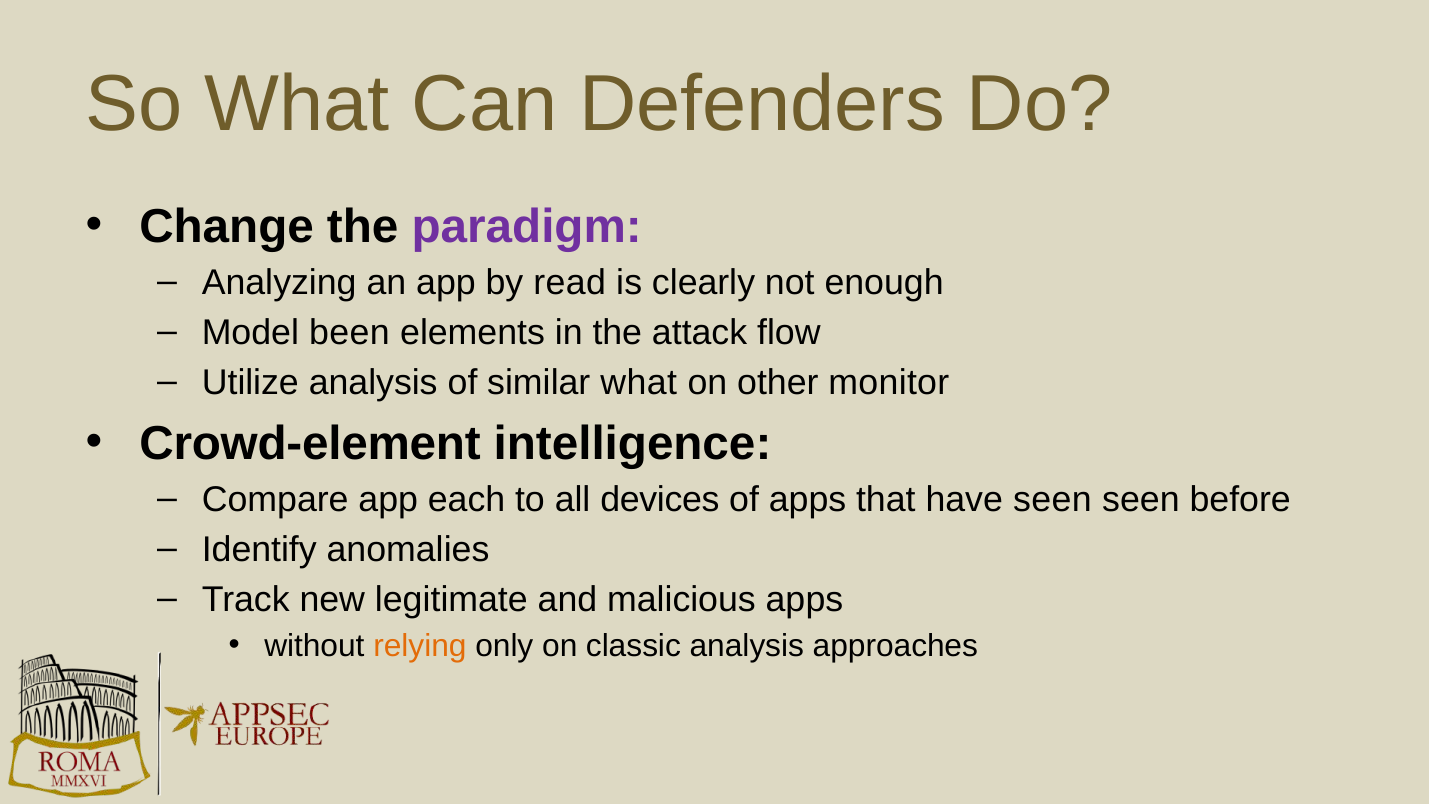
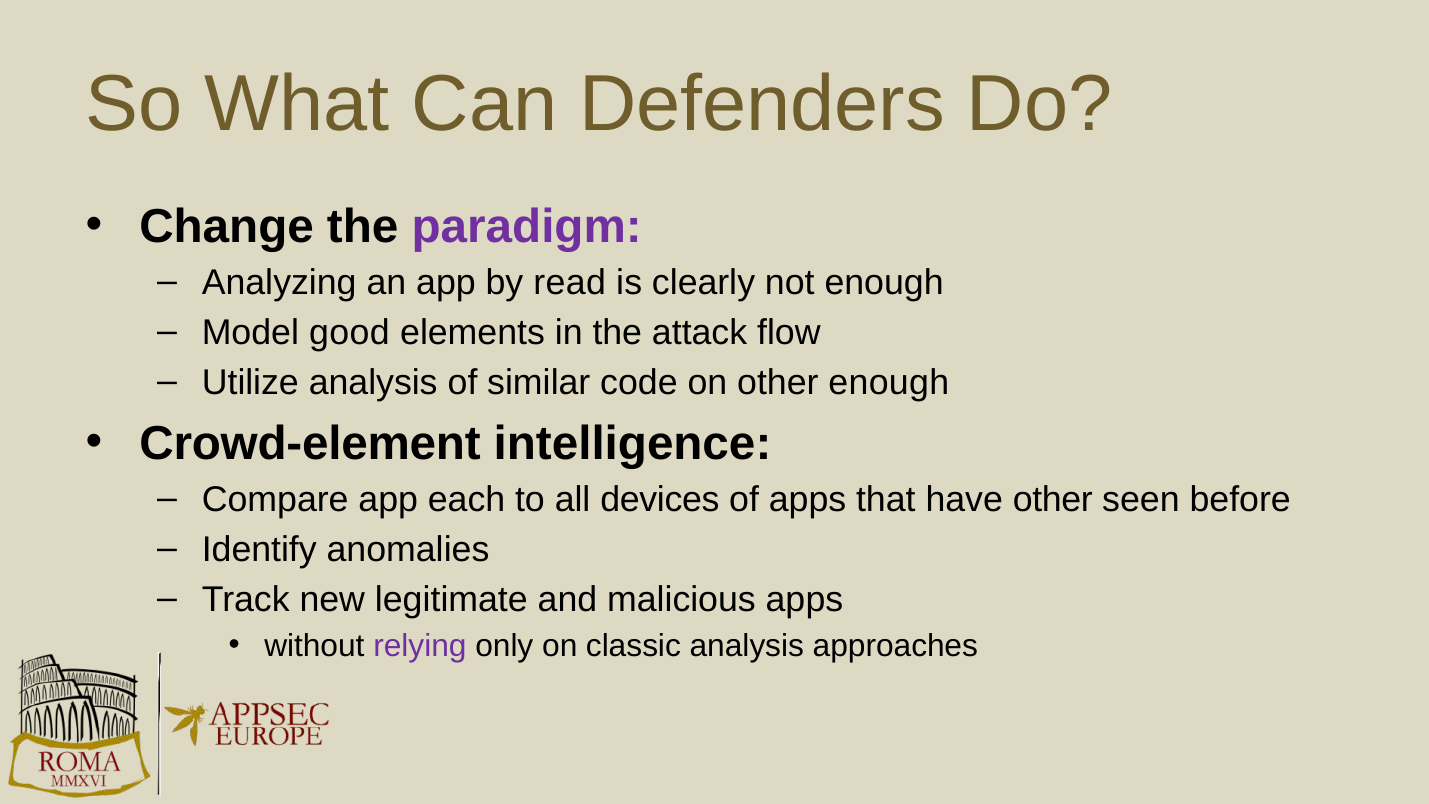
been: been -> good
similar what: what -> code
other monitor: monitor -> enough
have seen: seen -> other
relying colour: orange -> purple
